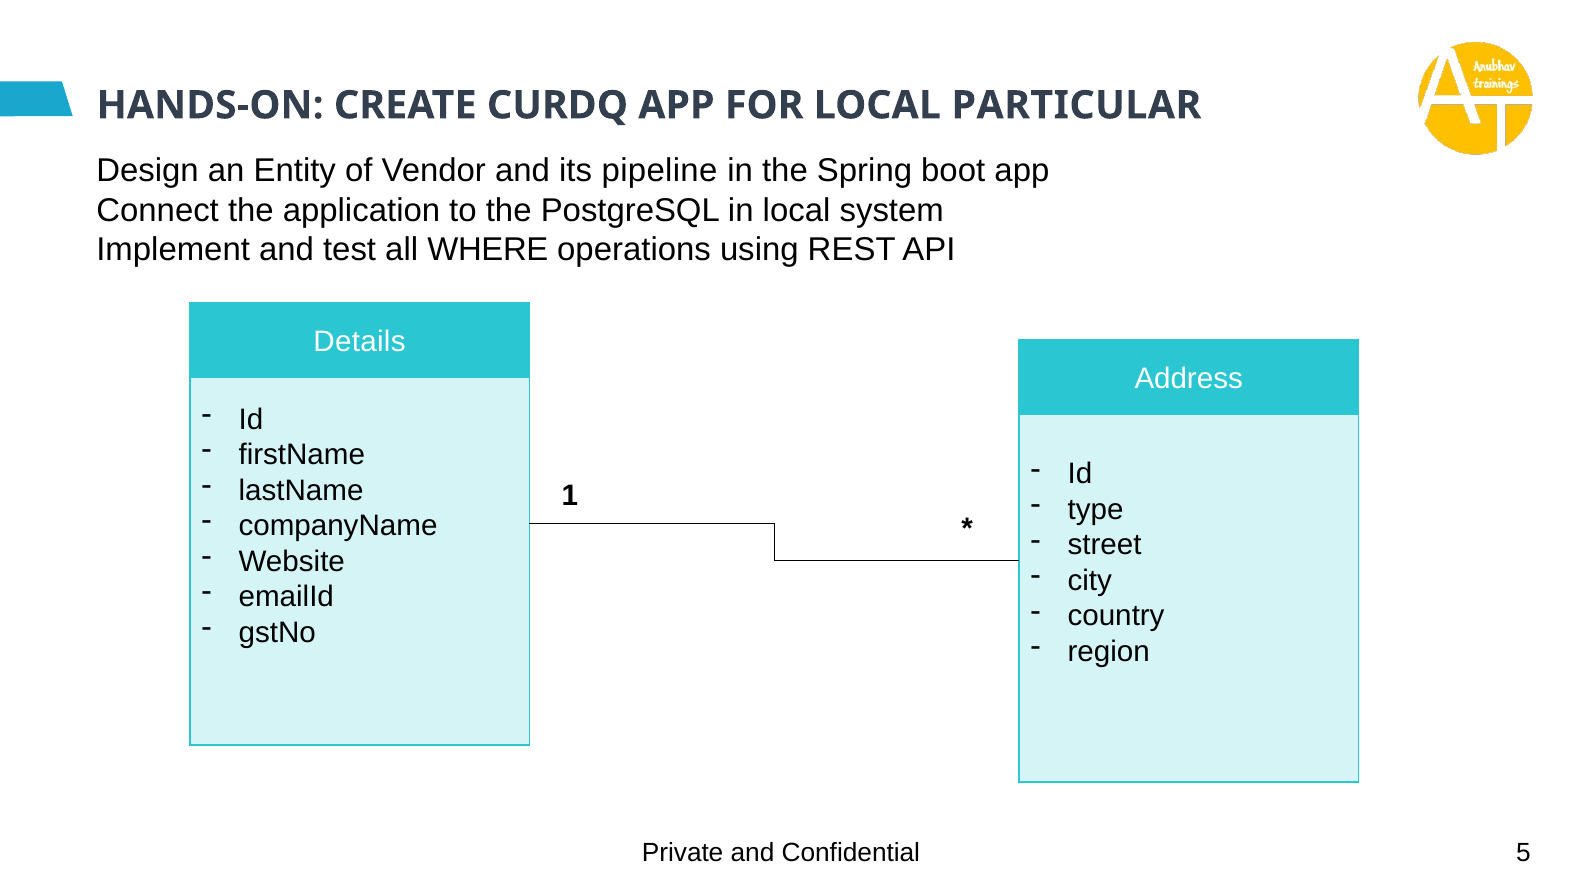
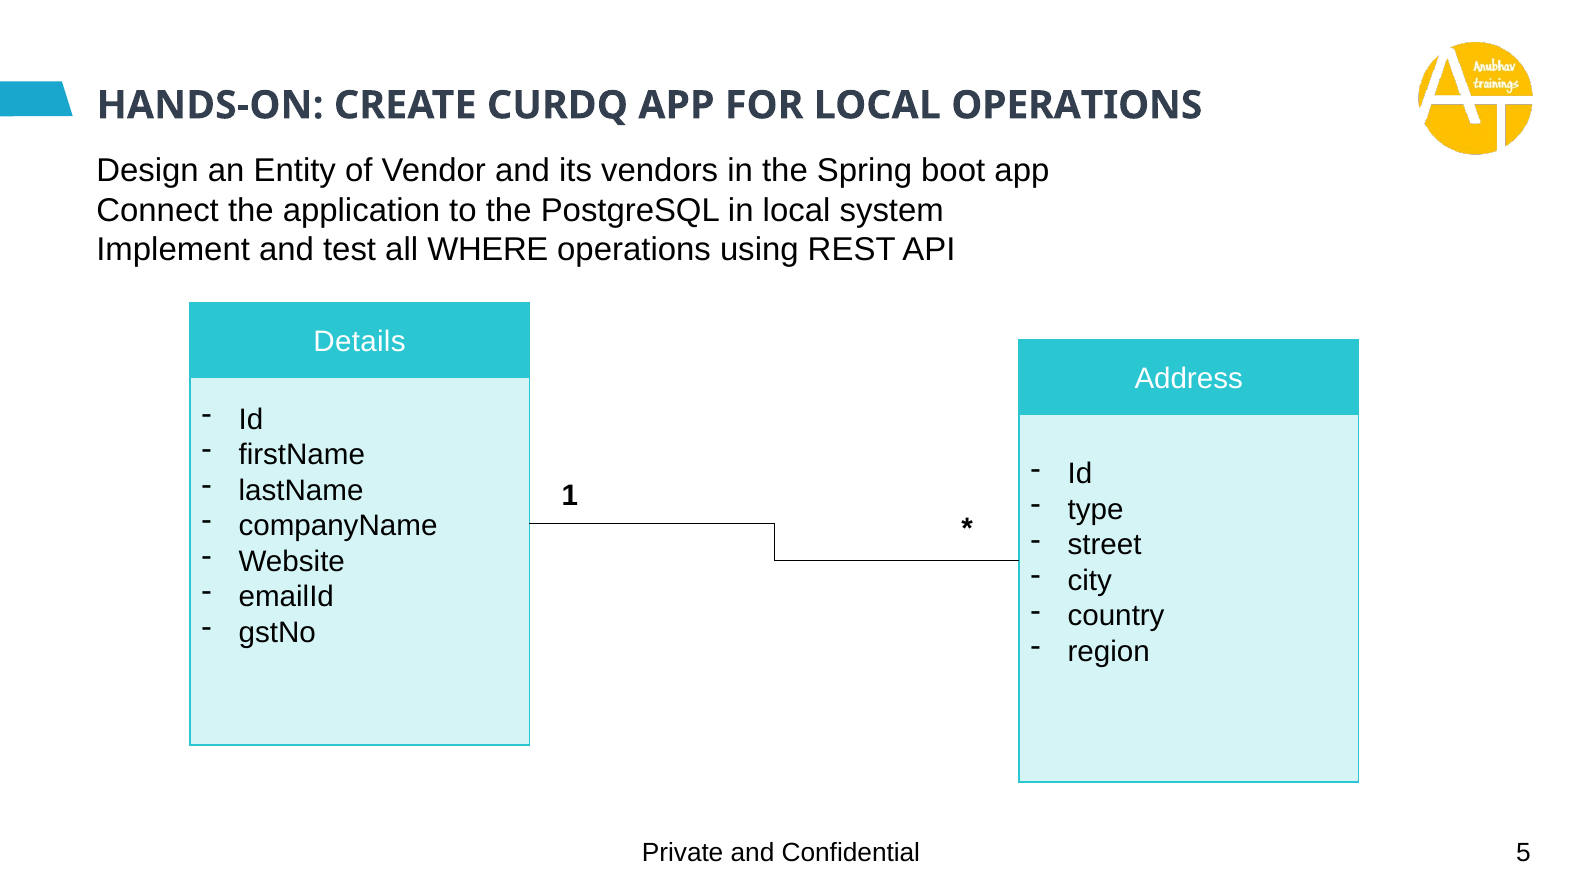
LOCAL PARTICULAR: PARTICULAR -> OPERATIONS
pipeline: pipeline -> vendors
